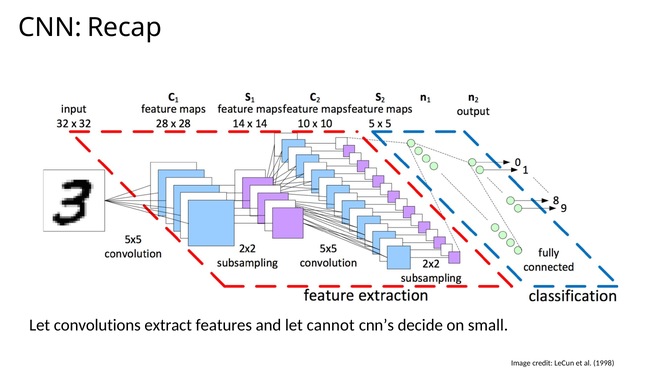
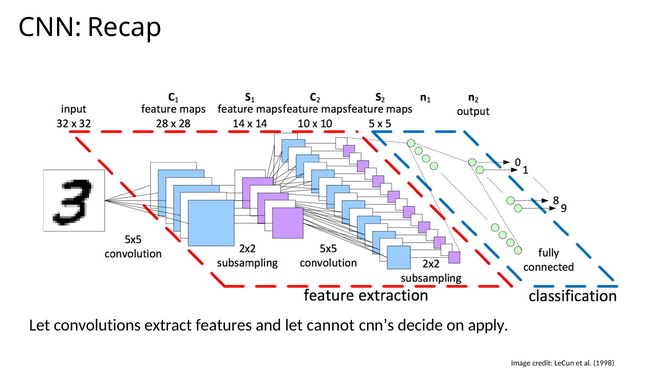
small: small -> apply
